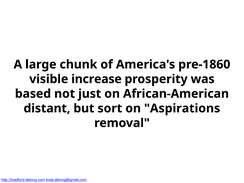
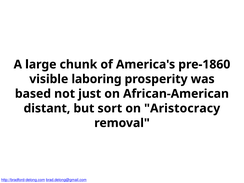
increase: increase -> laboring
Aspirations: Aspirations -> Aristocracy
